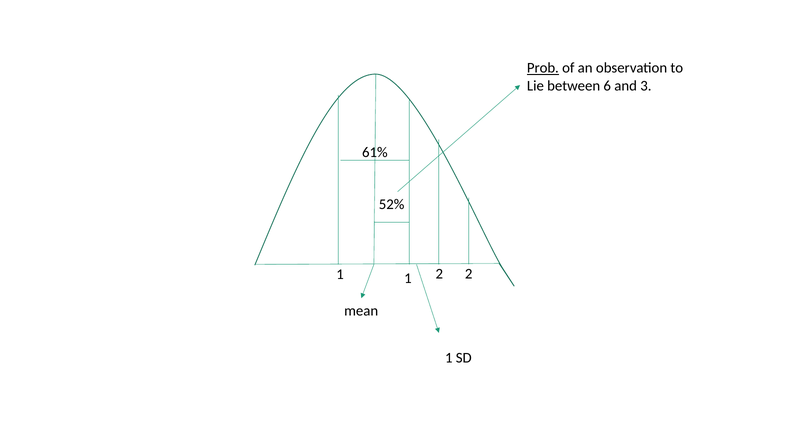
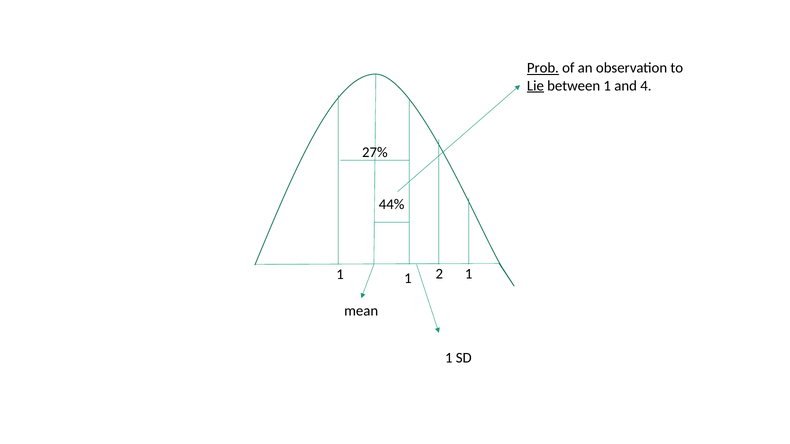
Lie underline: none -> present
between 6: 6 -> 1
3: 3 -> 4
61%: 61% -> 27%
52%: 52% -> 44%
2 2: 2 -> 1
